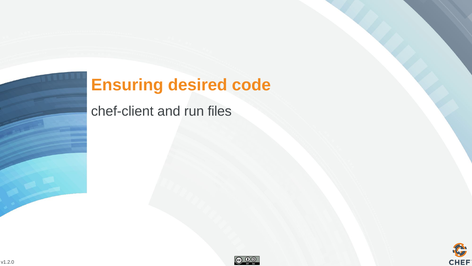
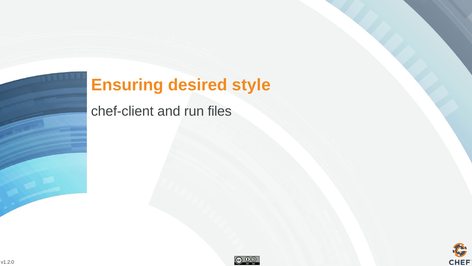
code: code -> style
